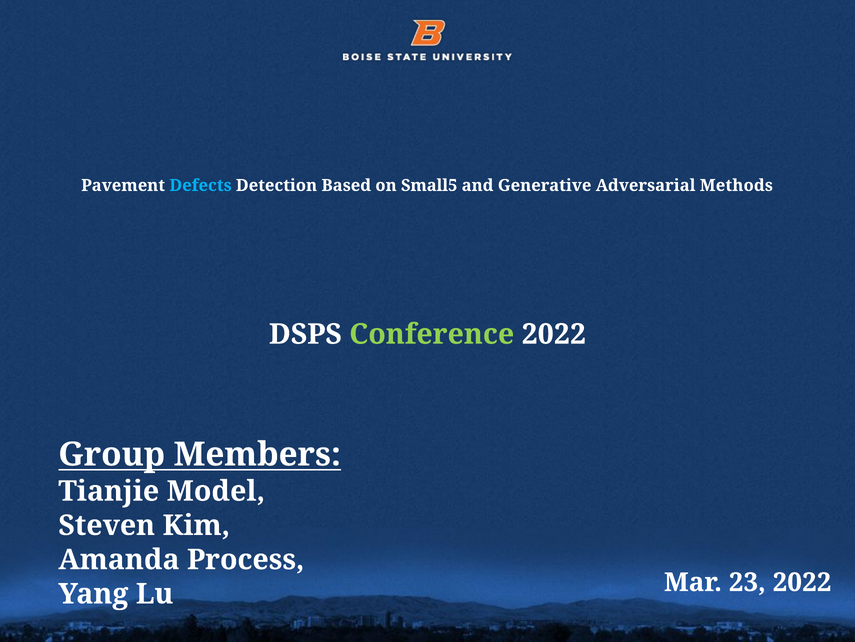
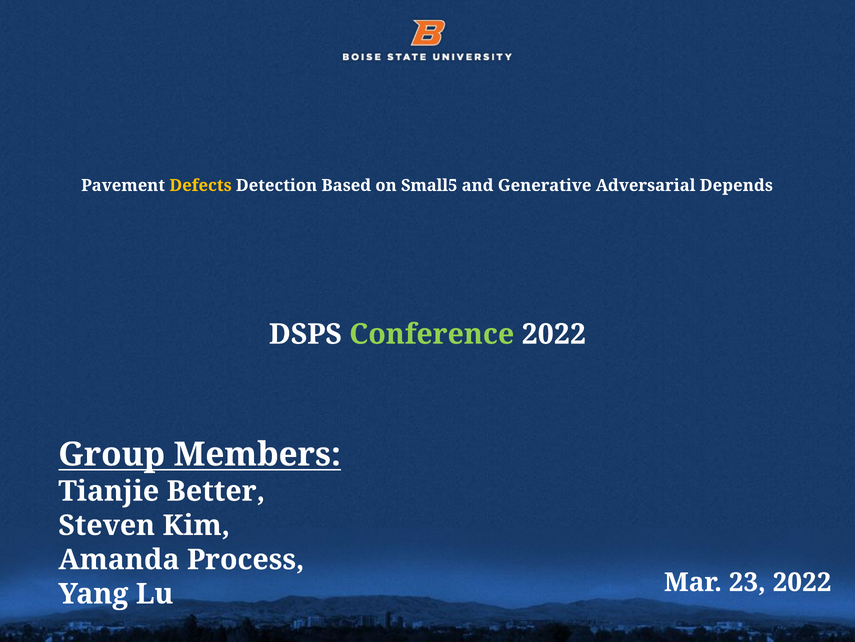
Defects colour: light blue -> yellow
Methods: Methods -> Depends
Model: Model -> Better
